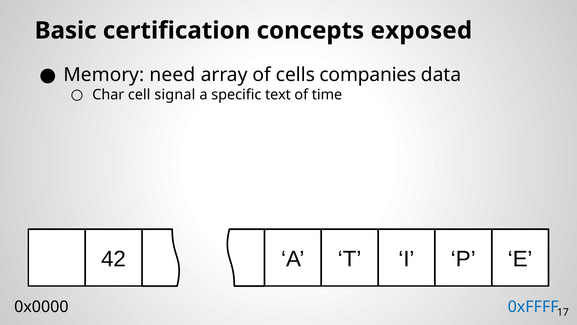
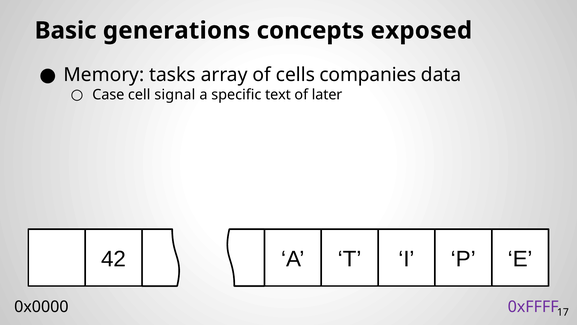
certification: certification -> generations
need: need -> tasks
Char: Char -> Case
time: time -> later
0xFFFF colour: blue -> purple
